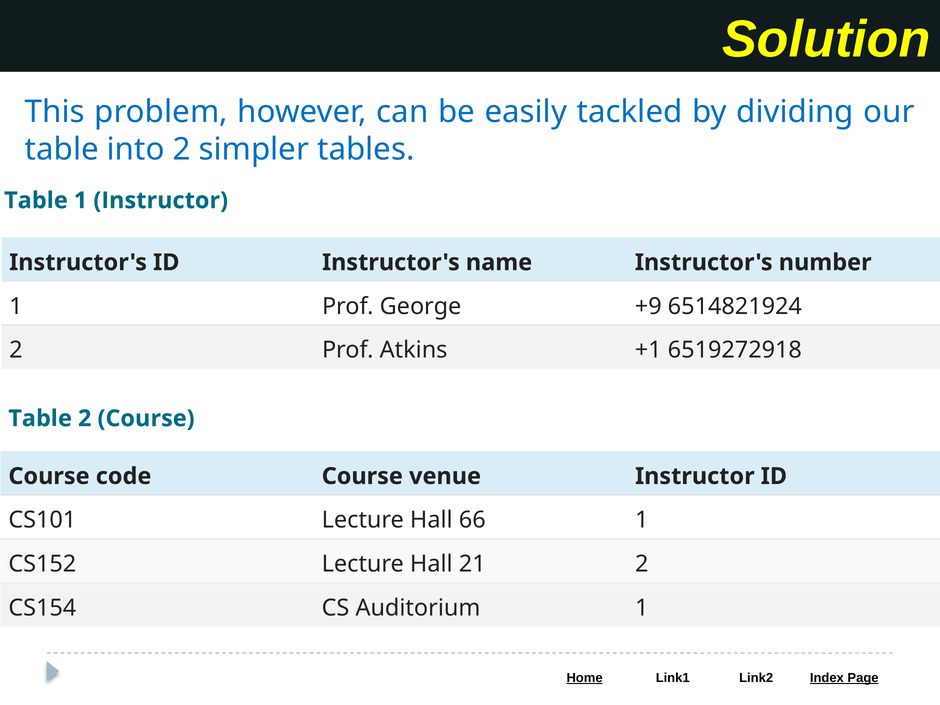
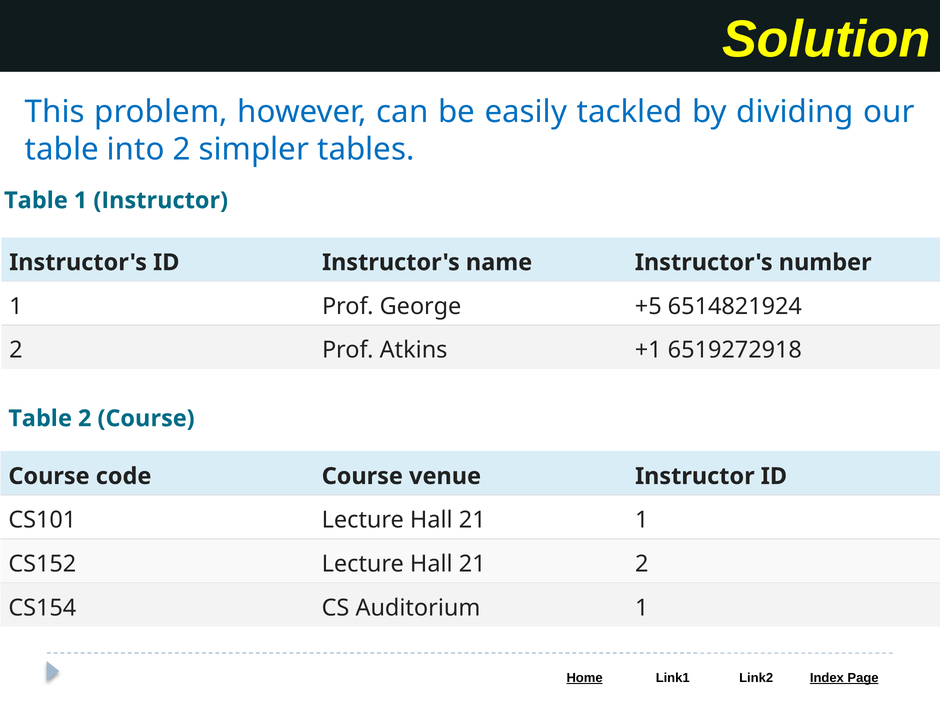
+9: +9 -> +5
CS101 Lecture Hall 66: 66 -> 21
